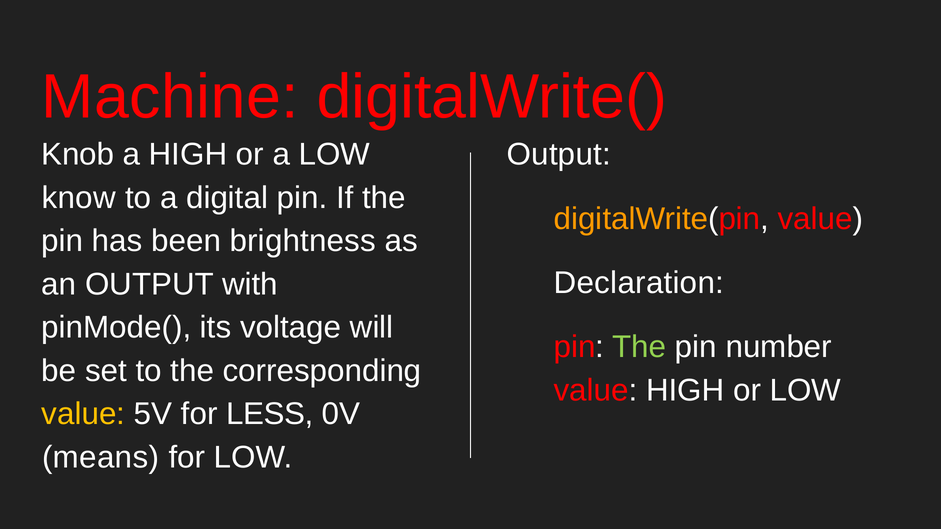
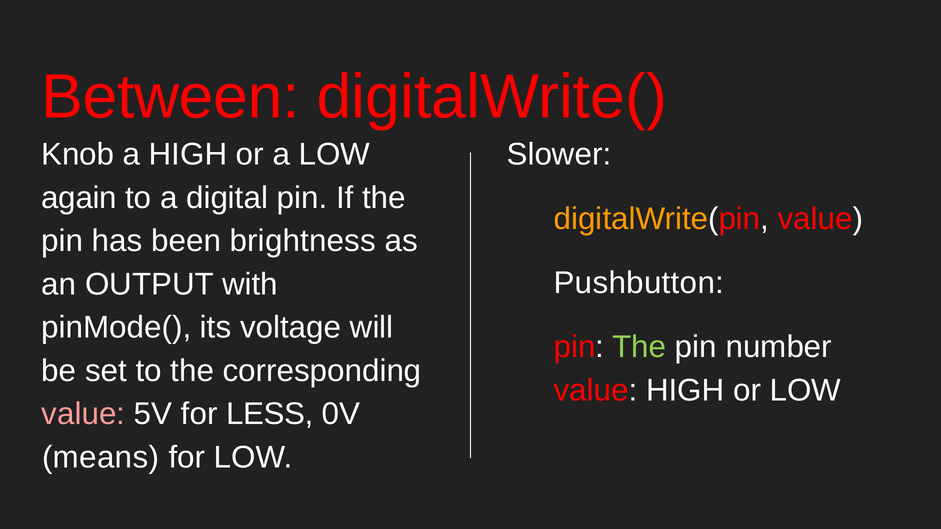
Machine: Machine -> Between
Output at (559, 155): Output -> Slower
know: know -> again
Declaration: Declaration -> Pushbutton
value at (83, 414) colour: yellow -> pink
